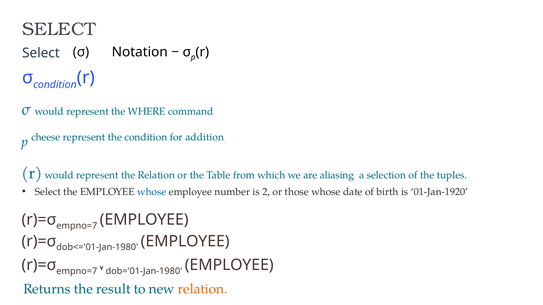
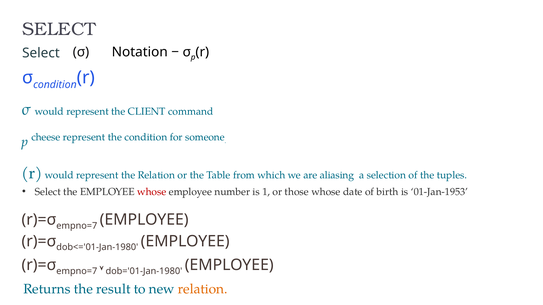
WHERE: WHERE -> CLIENT
addition: addition -> someone
whose at (152, 192) colour: blue -> red
2: 2 -> 1
01-Jan-1920: 01-Jan-1920 -> 01-Jan-1953
